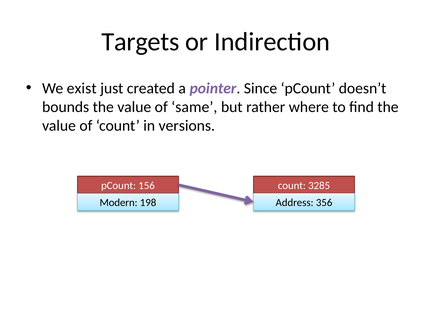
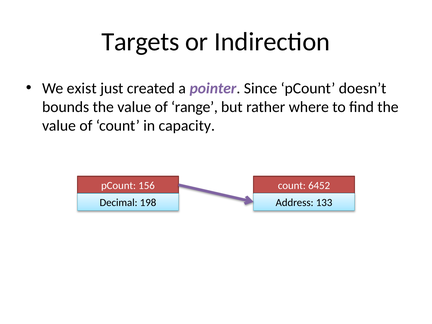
same: same -> range
versions: versions -> capacity
3285: 3285 -> 6452
Modern: Modern -> Decimal
356: 356 -> 133
